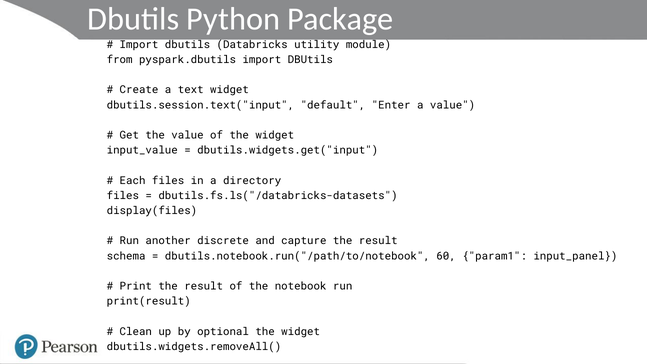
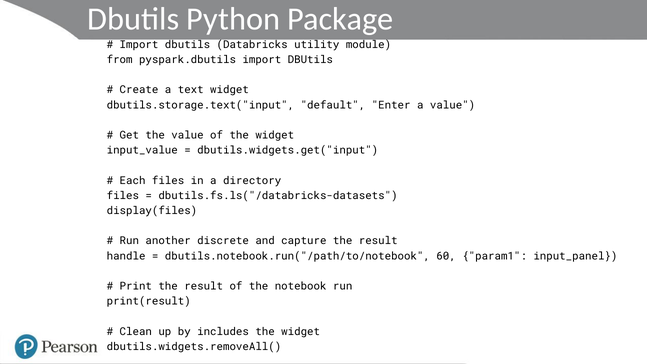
dbutils.session.text("input: dbutils.session.text("input -> dbutils.storage.text("input
schema: schema -> handle
optional: optional -> includes
